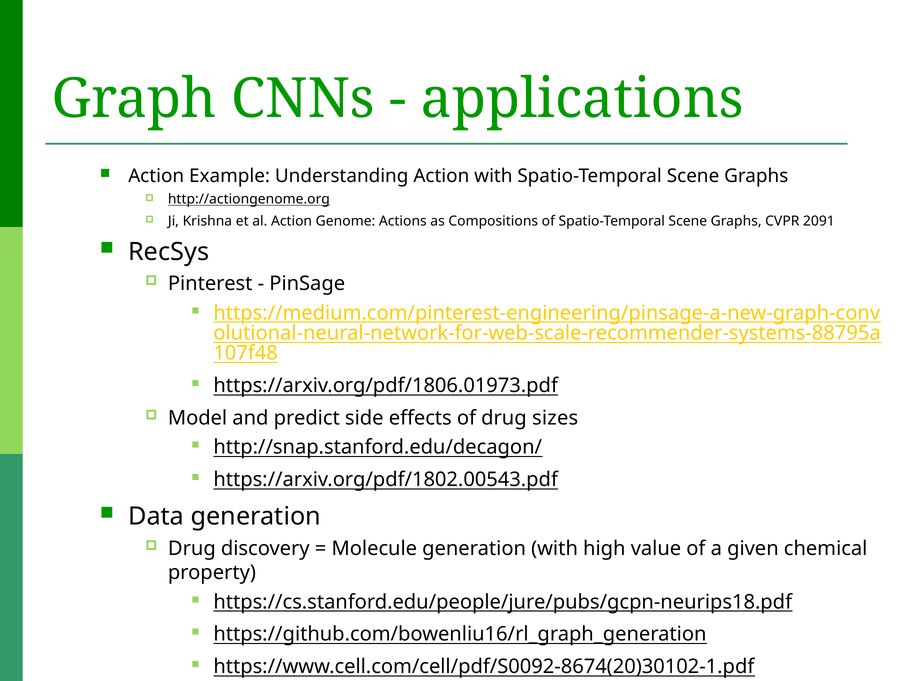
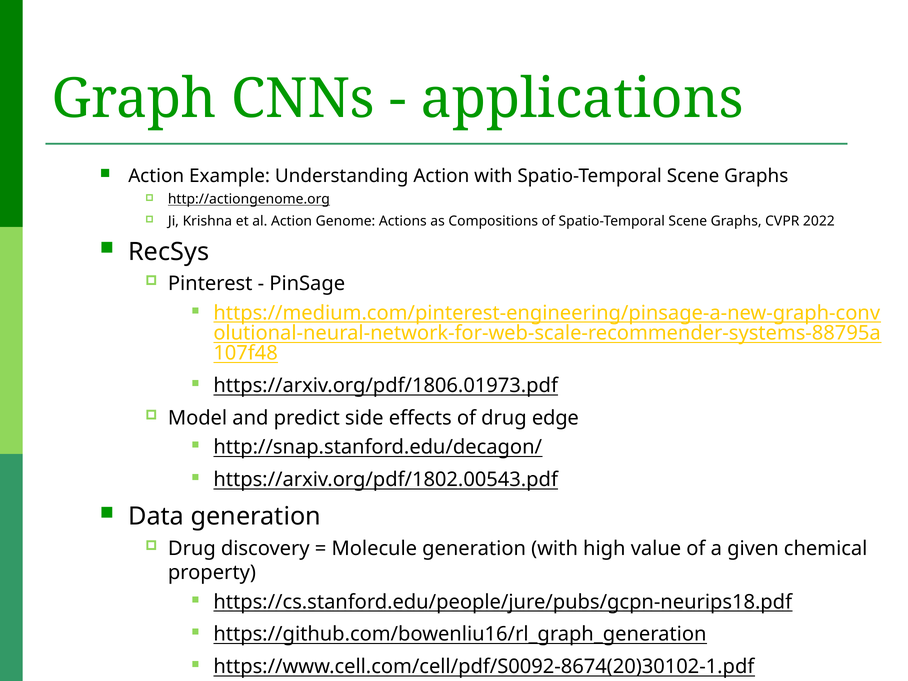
2091: 2091 -> 2022
sizes: sizes -> edge
